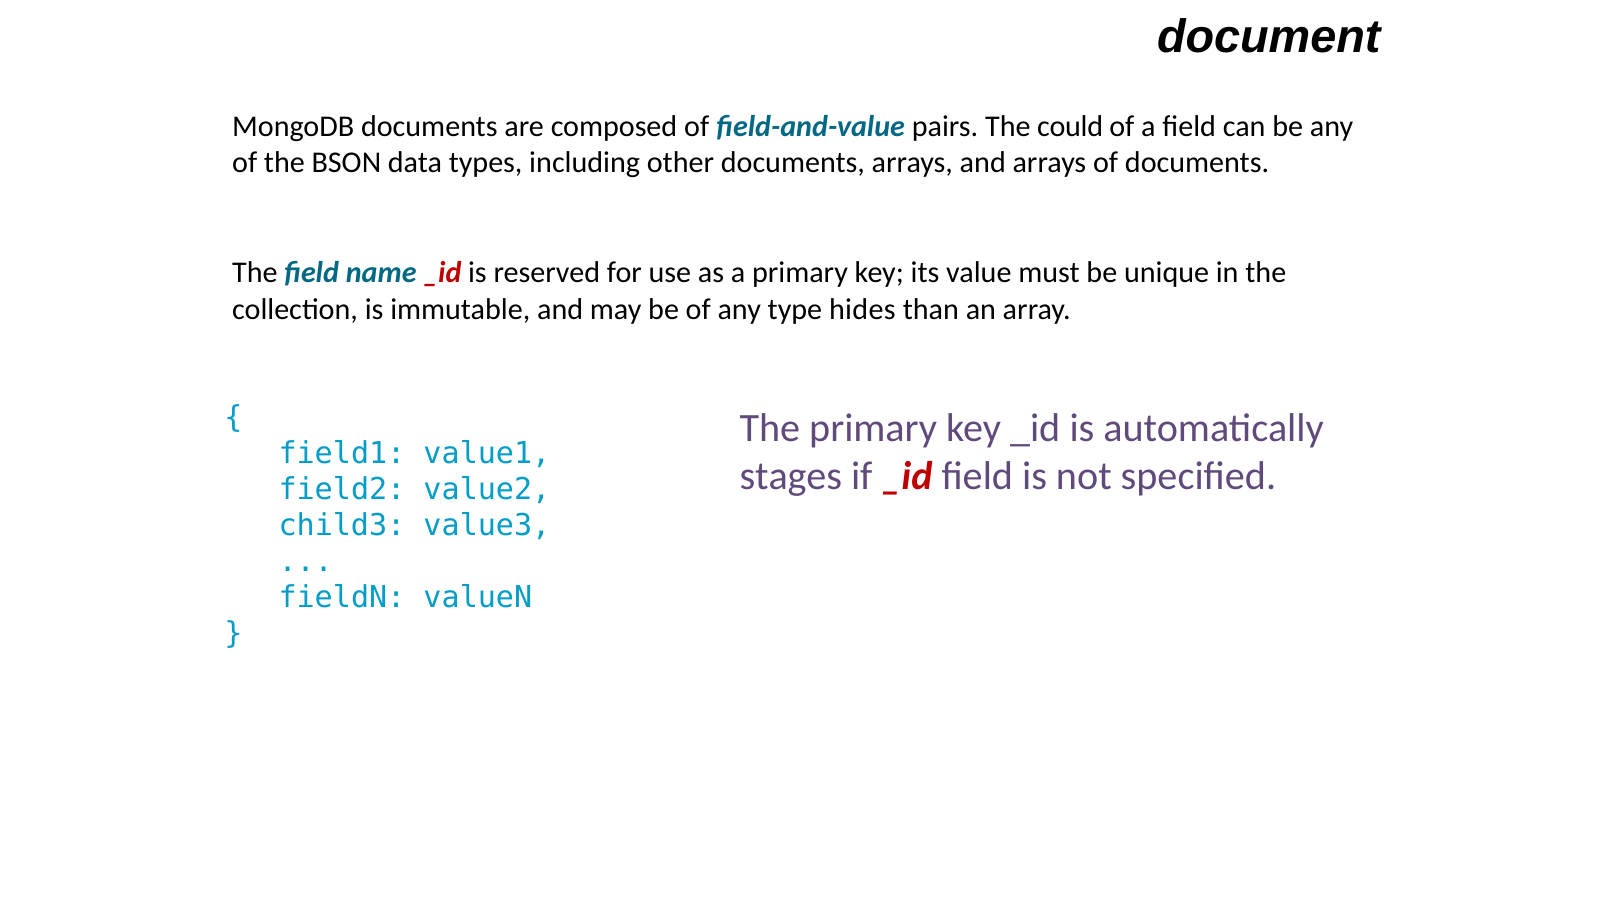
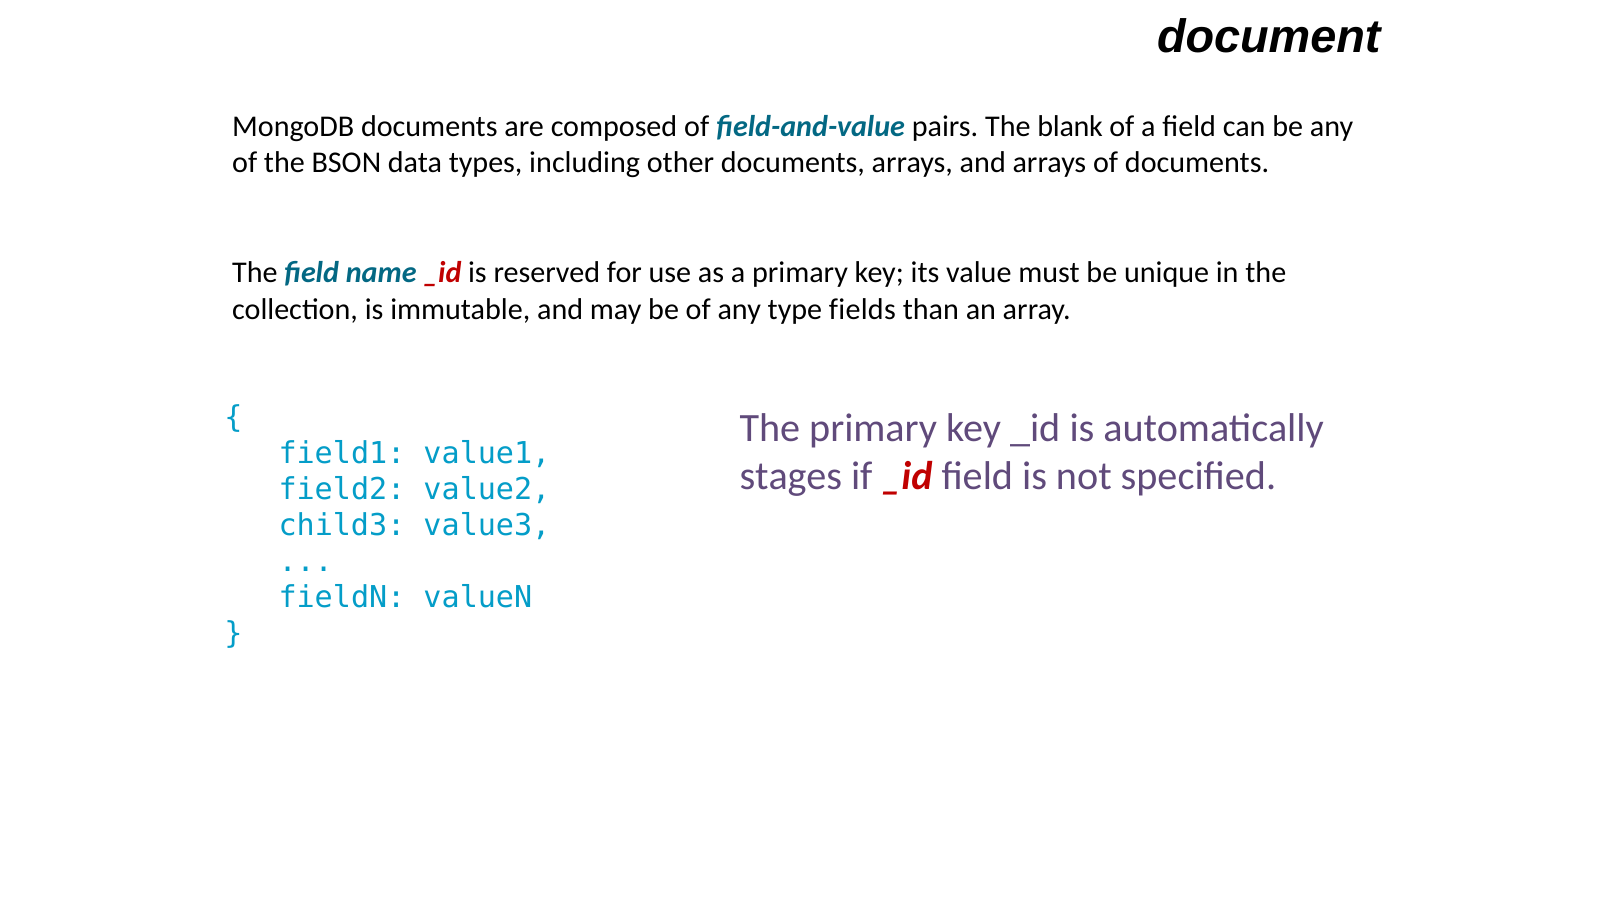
could: could -> blank
hides: hides -> fields
